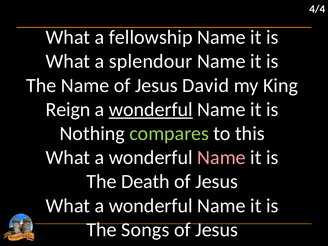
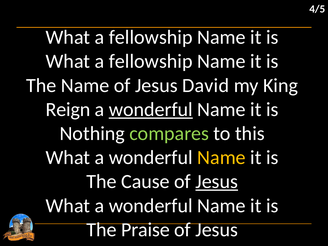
4/4: 4/4 -> 4/5
splendour at (151, 61): splendour -> fellowship
Name at (221, 158) colour: pink -> yellow
Death: Death -> Cause
Jesus at (217, 182) underline: none -> present
Songs: Songs -> Praise
